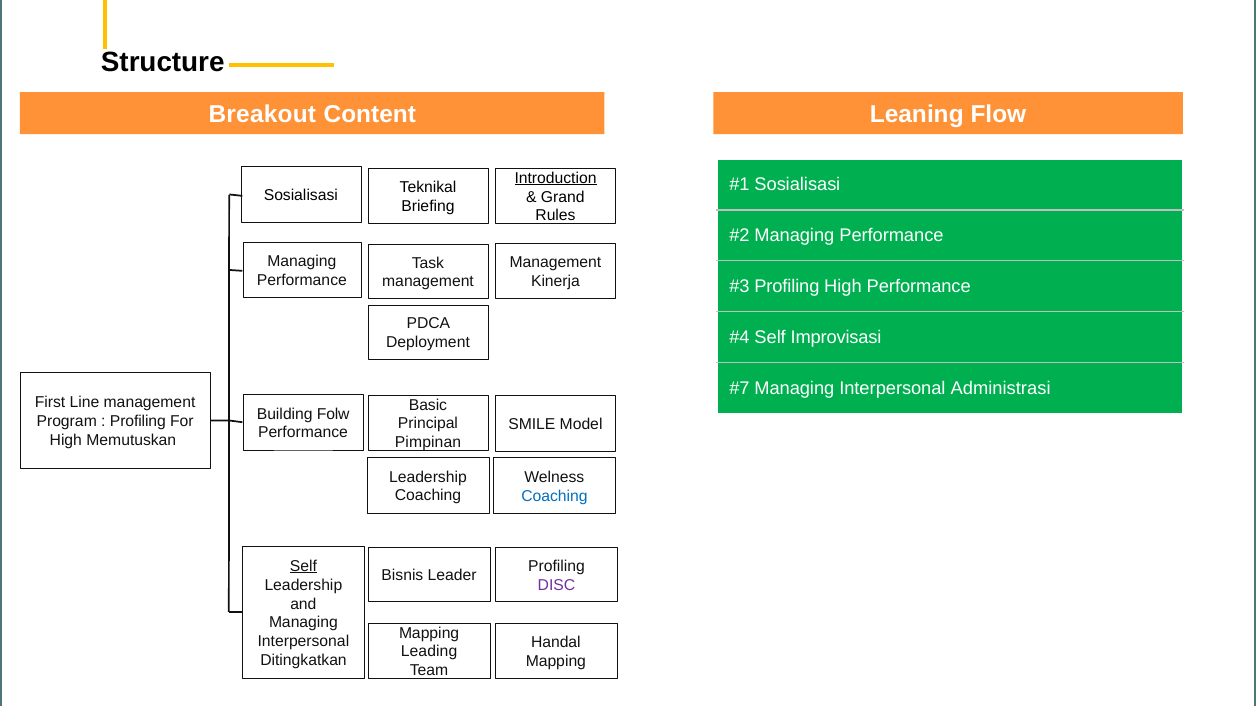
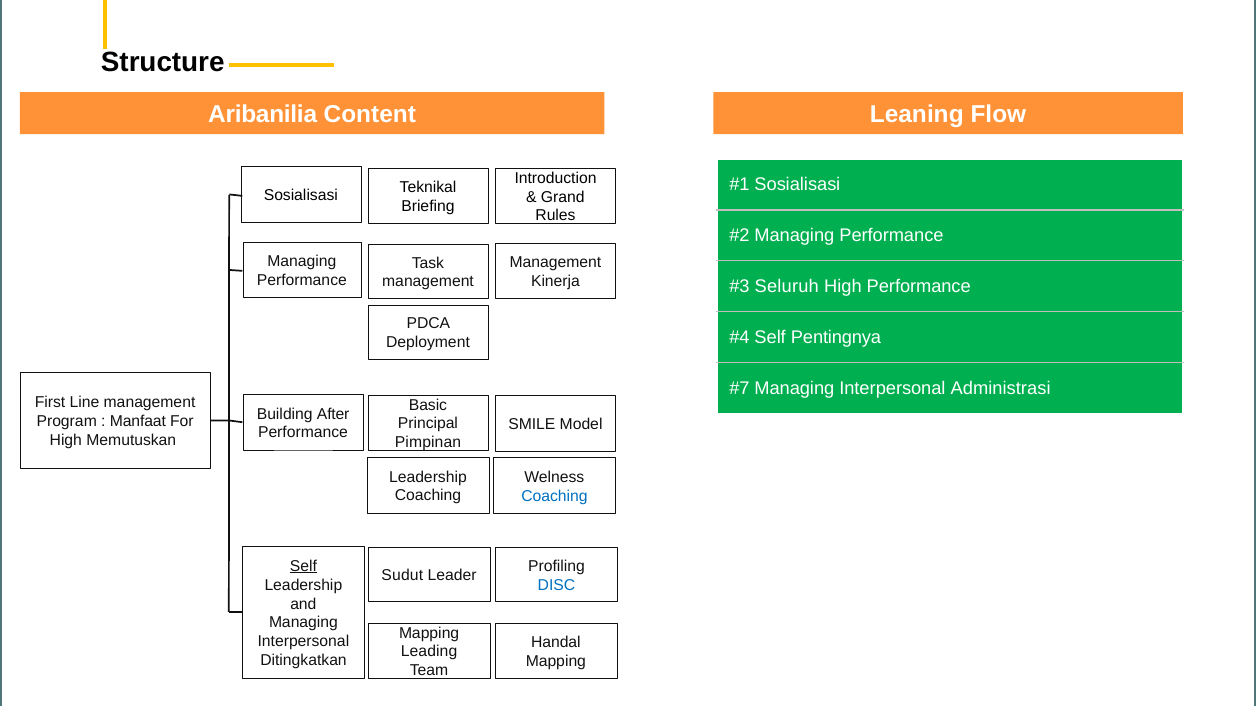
Breakout: Breakout -> Aribanilia
Introduction underline: present -> none
Profiling at (787, 287): Profiling -> Seluruh
Improvisasi: Improvisasi -> Pentingnya
Folw: Folw -> After
Profiling at (138, 422): Profiling -> Manfaat
Bisnis: Bisnis -> Sudut
DISC colour: purple -> blue
